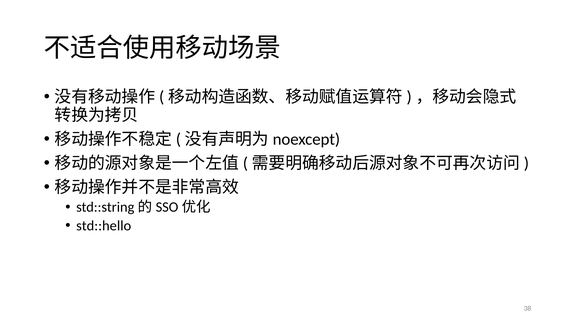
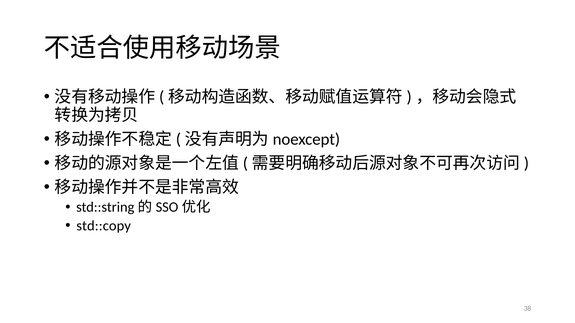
std::hello: std::hello -> std::copy
